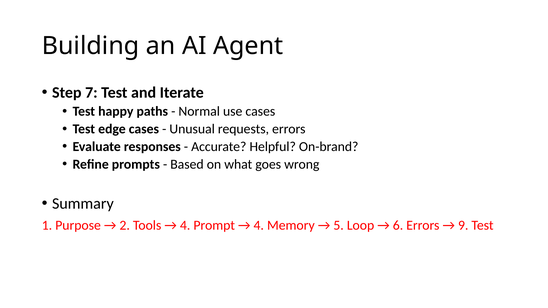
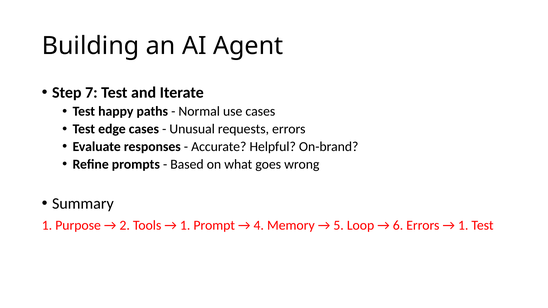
4 at (185, 226): 4 -> 1
9 at (463, 226): 9 -> 1
